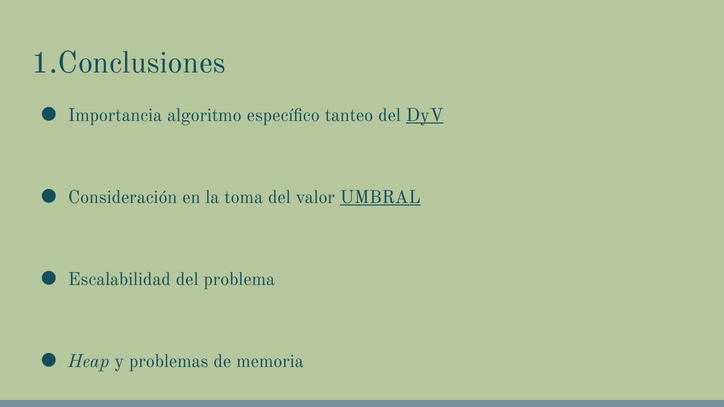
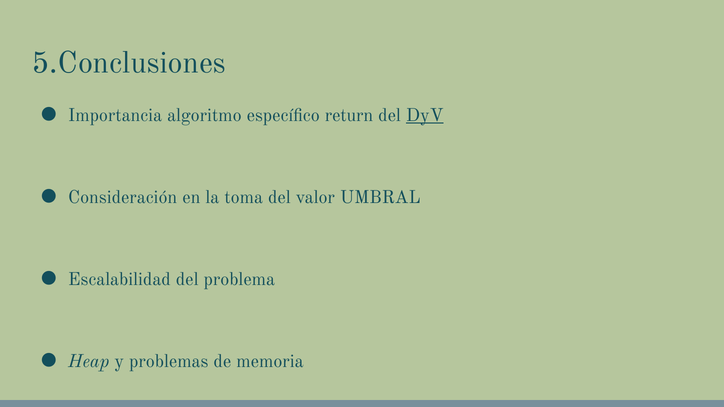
1.Conclusiones: 1.Conclusiones -> 5.Conclusiones
tanteo: tanteo -> return
UMBRAL underline: present -> none
